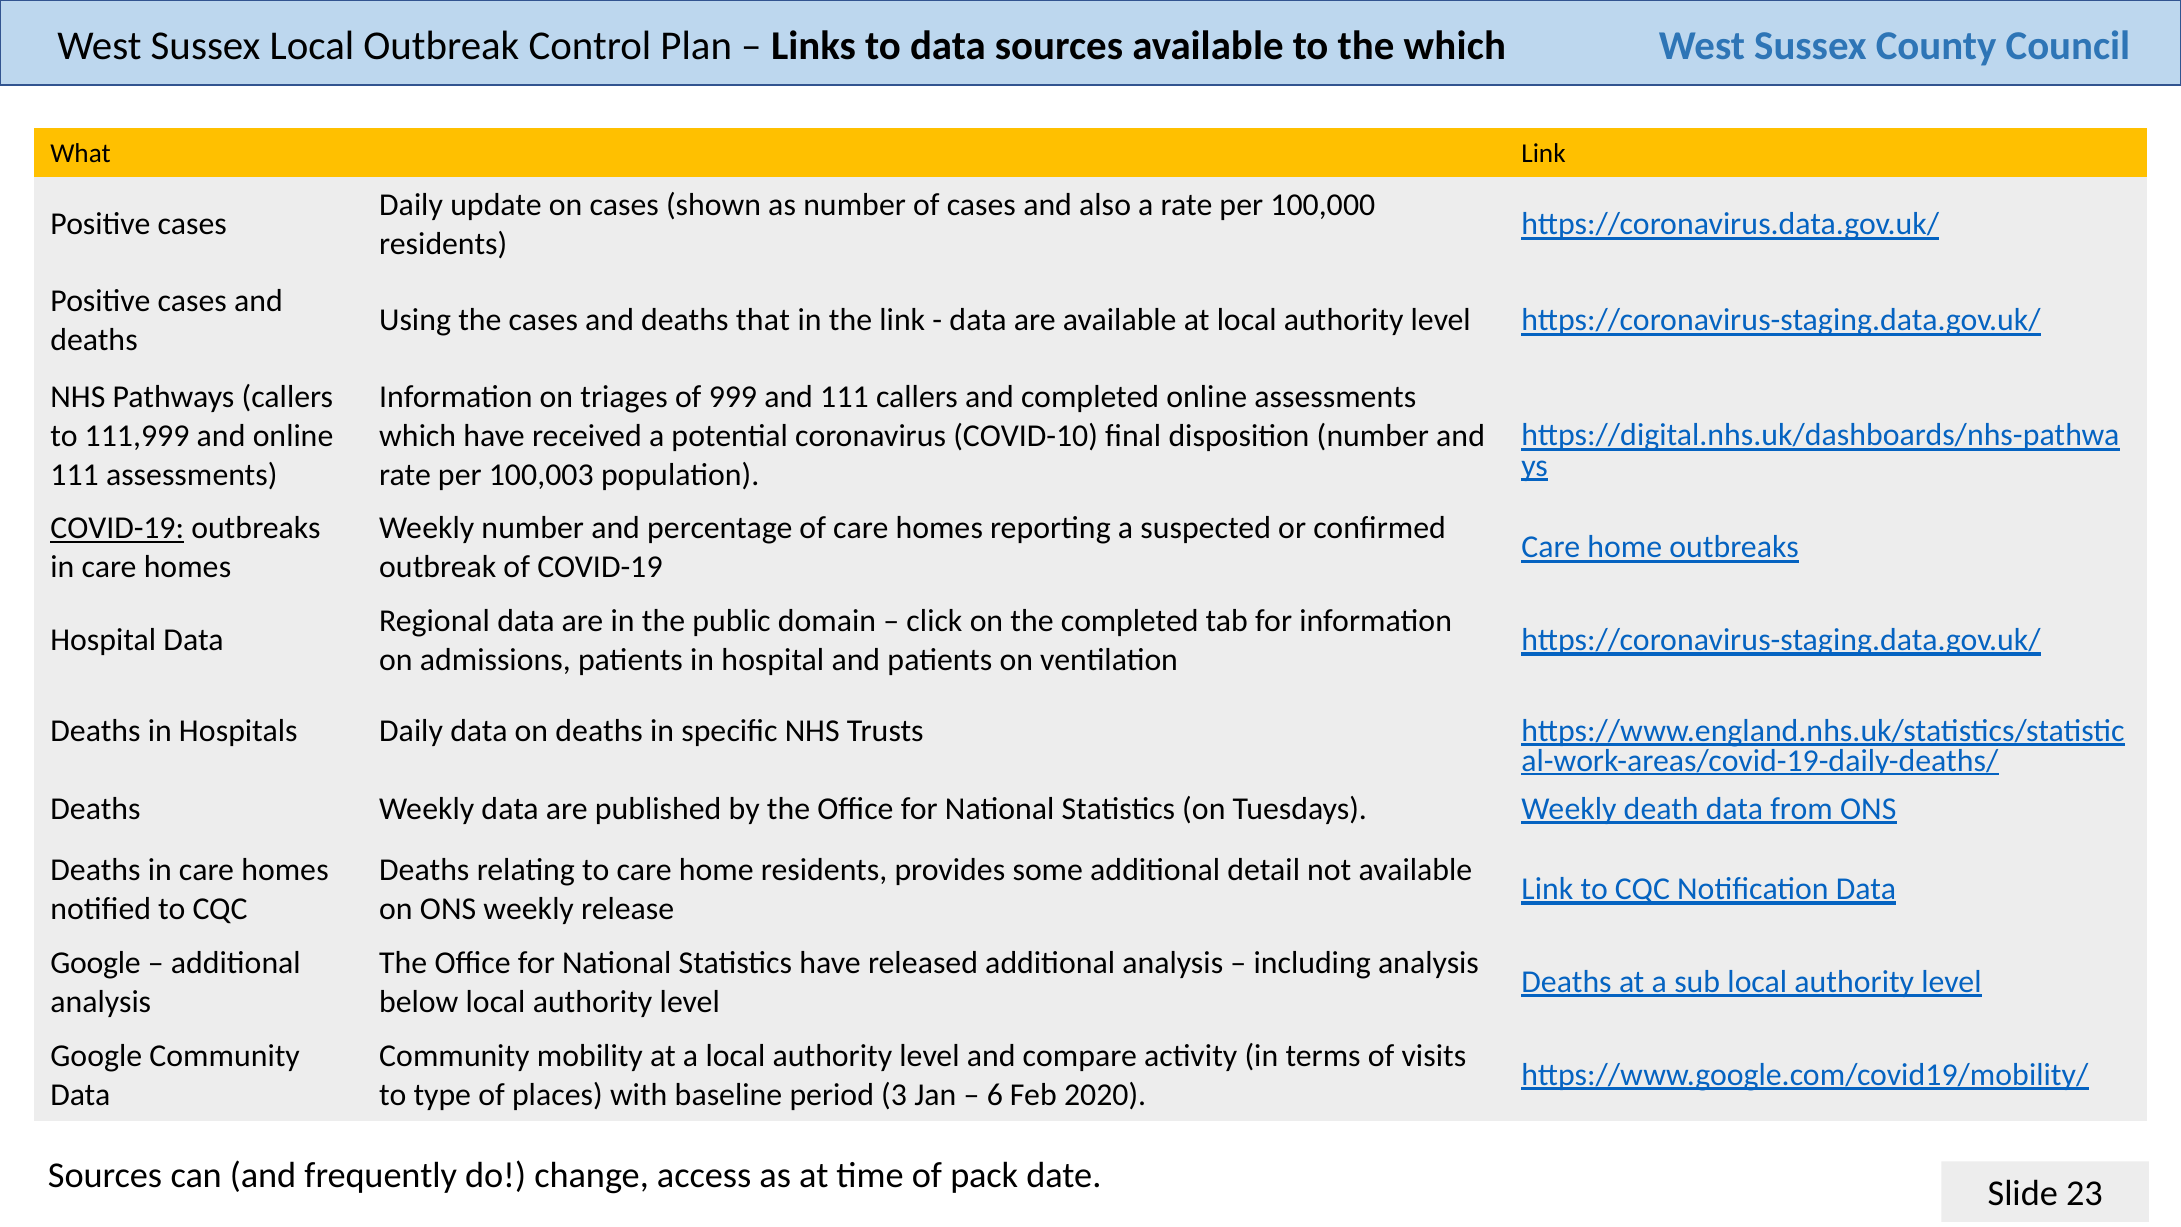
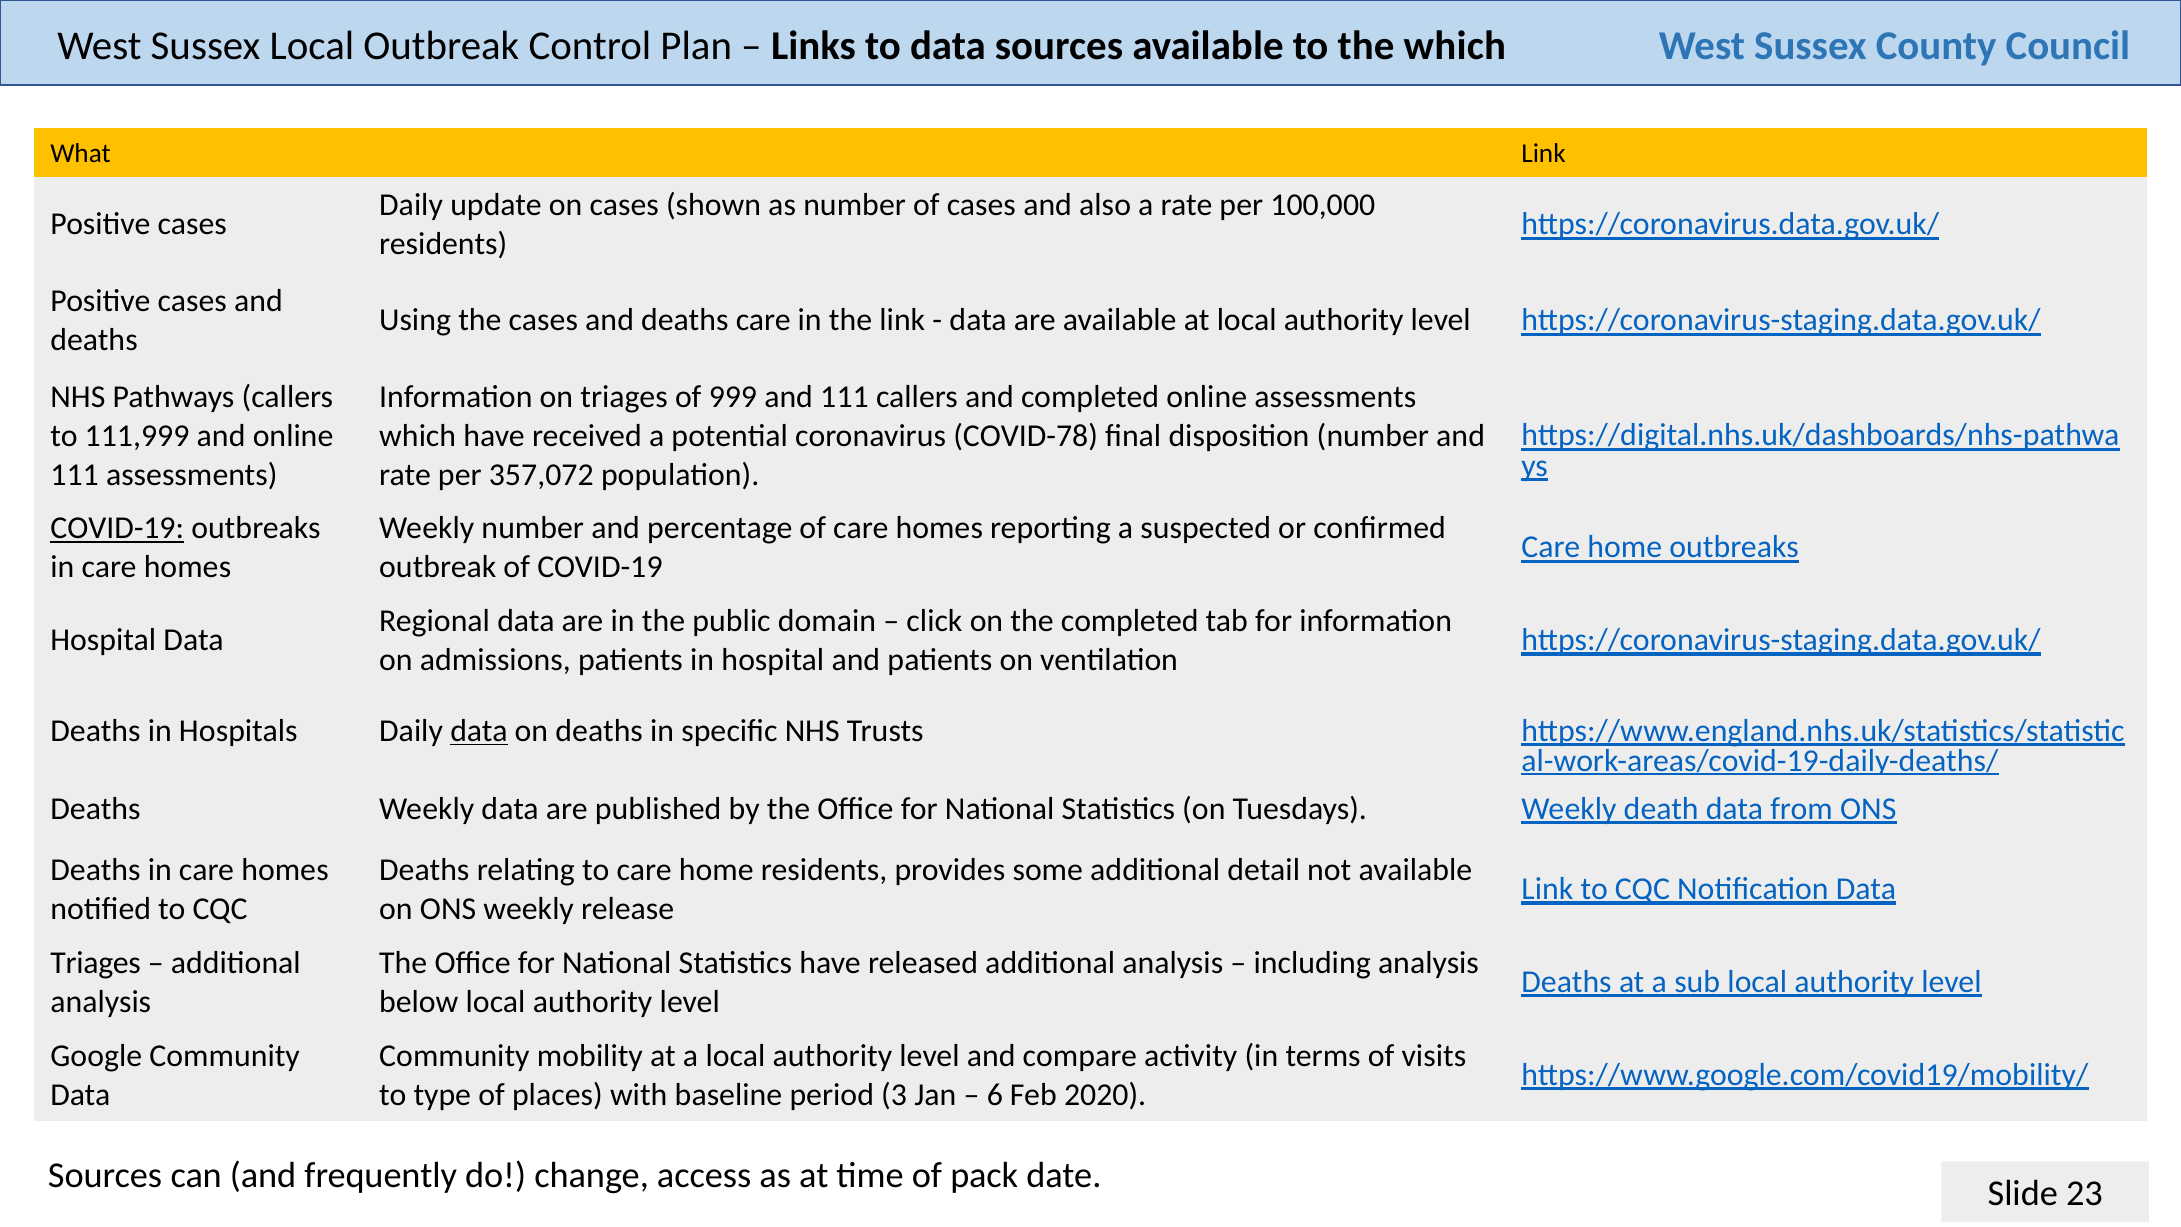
deaths that: that -> care
COVID-10: COVID-10 -> COVID-78
100,003: 100,003 -> 357,072
data at (479, 731) underline: none -> present
Google at (96, 963): Google -> Triages
